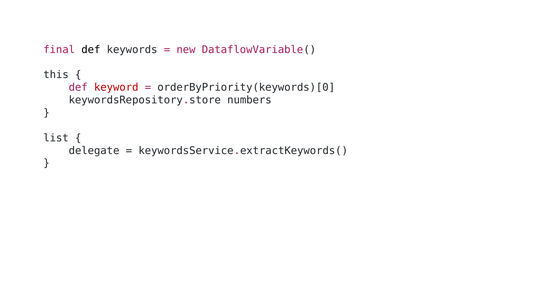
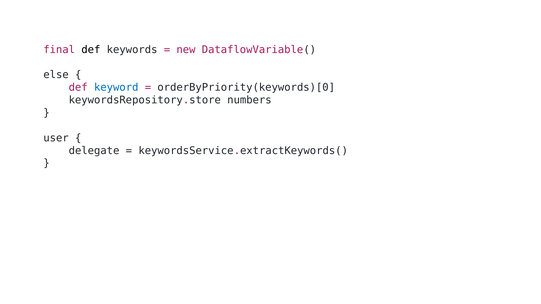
this: this -> else
keyword colour: red -> blue
list: list -> user
